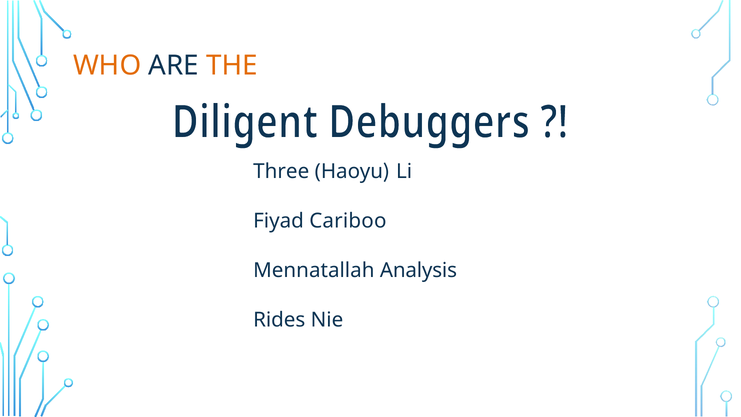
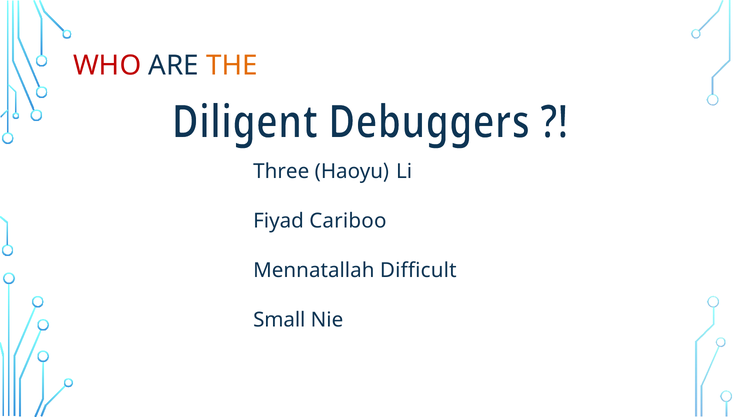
WHO colour: orange -> red
Analysis: Analysis -> Difficult
Rides: Rides -> Small
